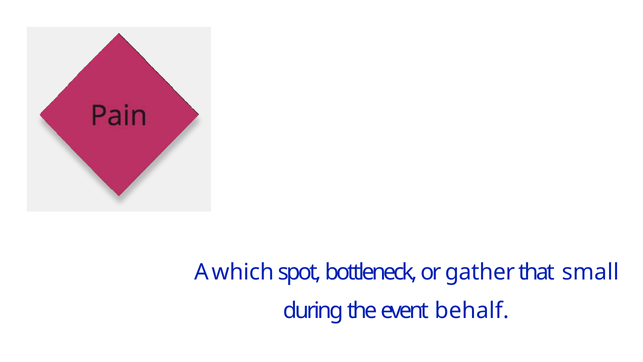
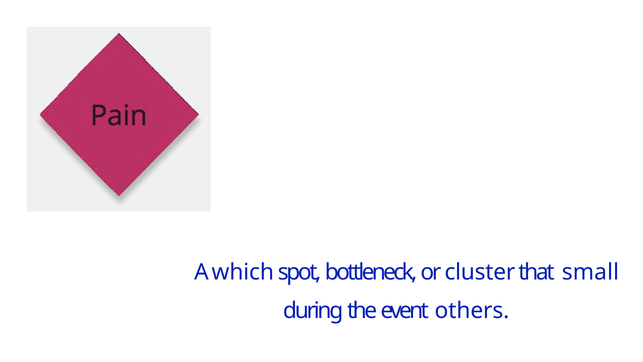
gather: gather -> cluster
behalf: behalf -> others
